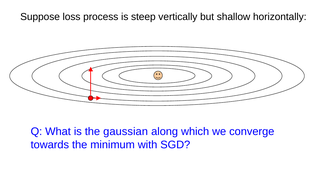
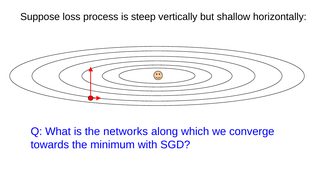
gaussian: gaussian -> networks
